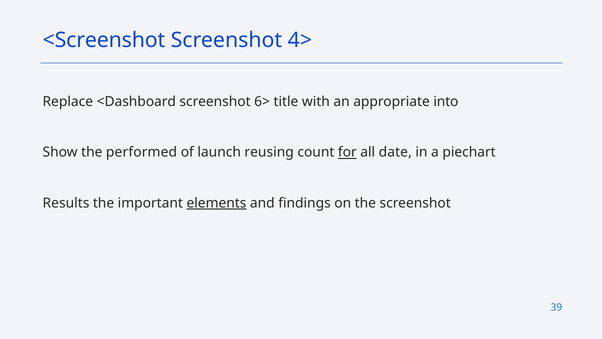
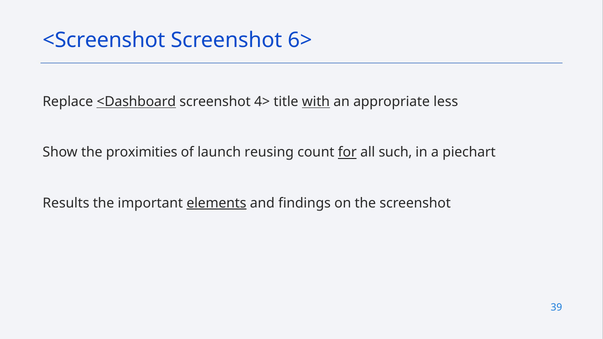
4>: 4> -> 6>
<Dashboard underline: none -> present
6>: 6> -> 4>
with underline: none -> present
into: into -> less
performed: performed -> proximities
date: date -> such
